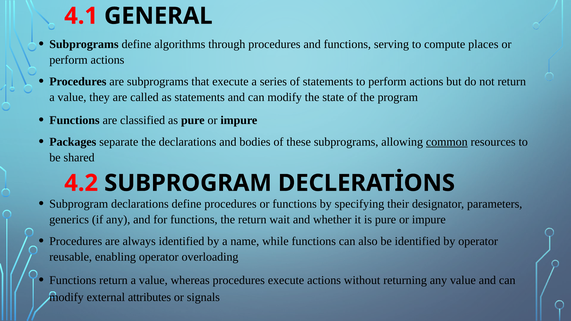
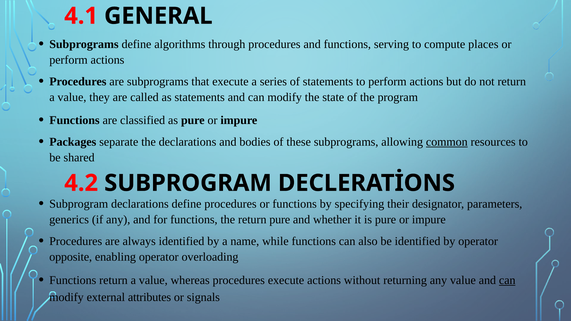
return wait: wait -> pure
reusable: reusable -> opposite
can at (507, 280) underline: none -> present
